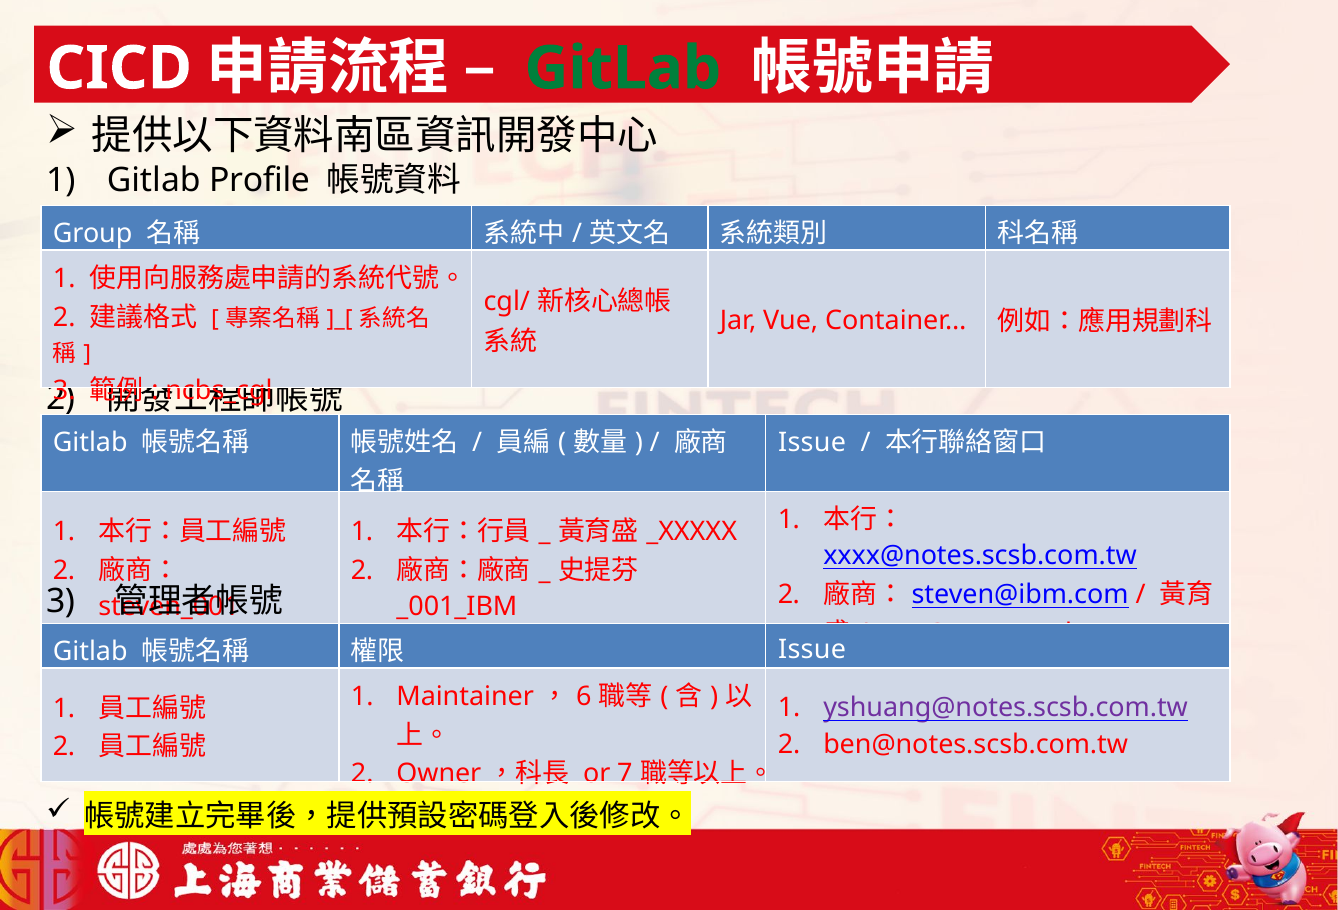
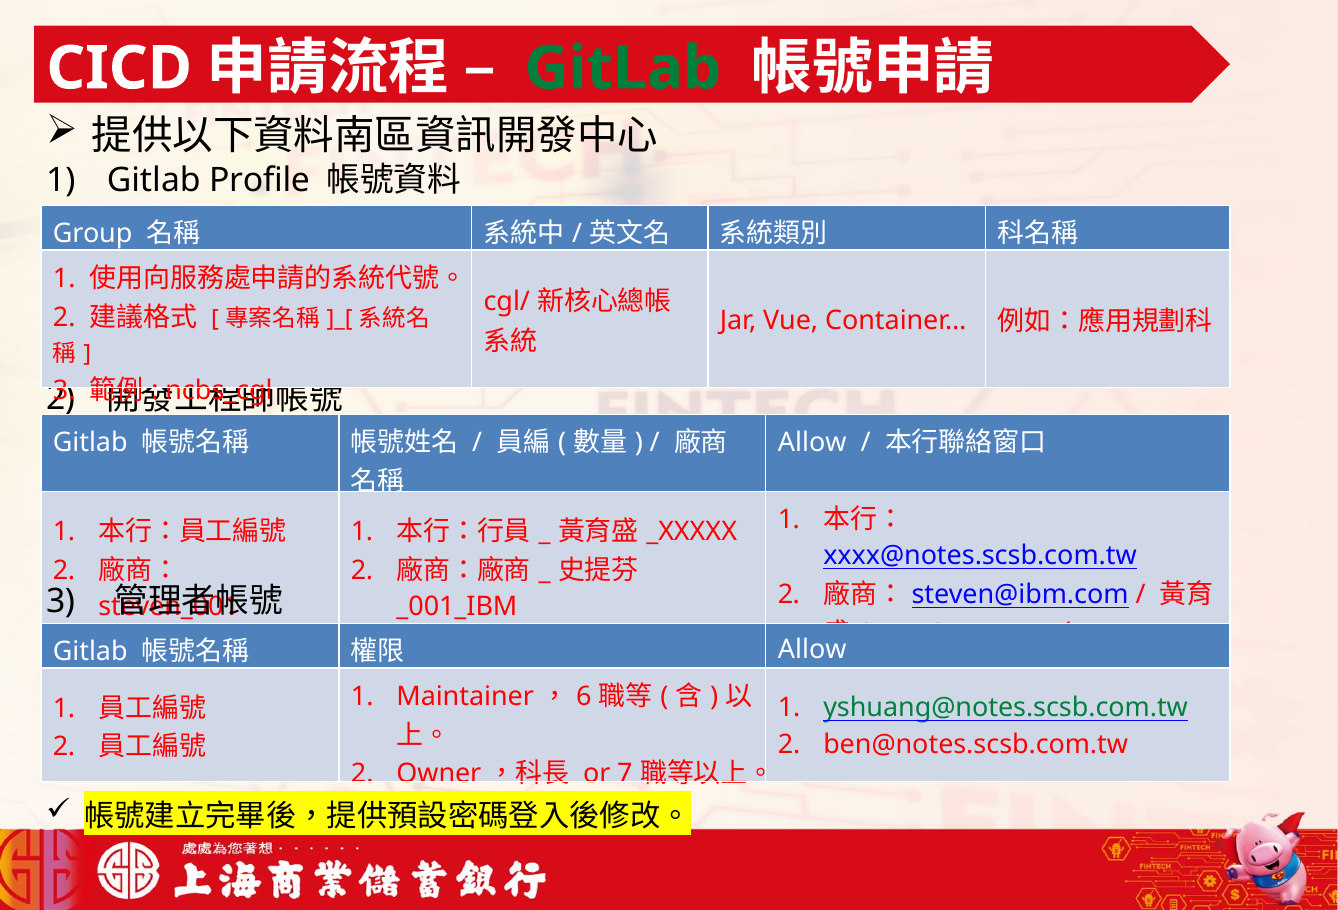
Issue at (812, 443): Issue -> Allow
Issue at (812, 649): Issue -> Allow
yshuang@notes.scsb.com.tw colour: purple -> green
